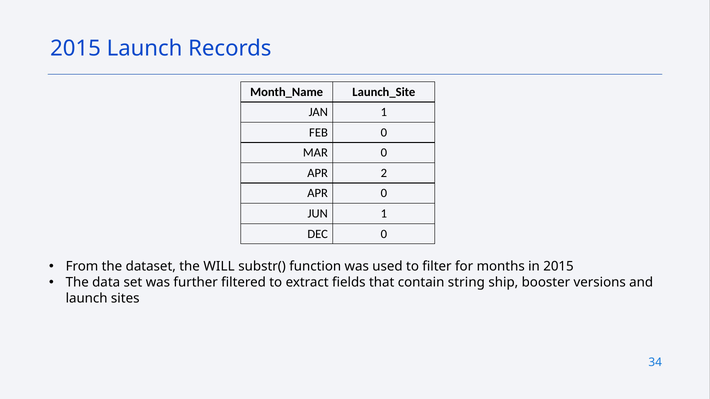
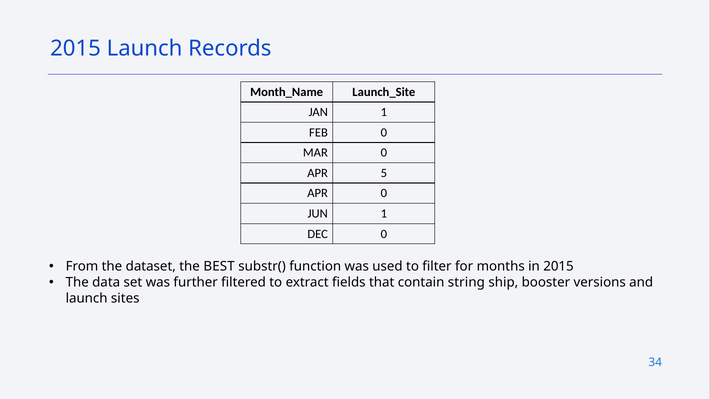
2: 2 -> 5
WILL: WILL -> BEST
